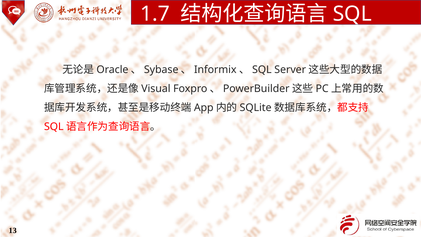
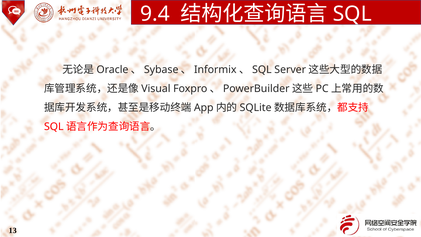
1.7: 1.7 -> 9.4
